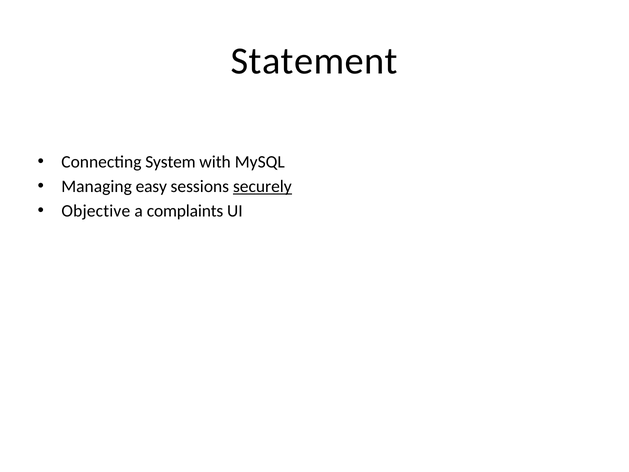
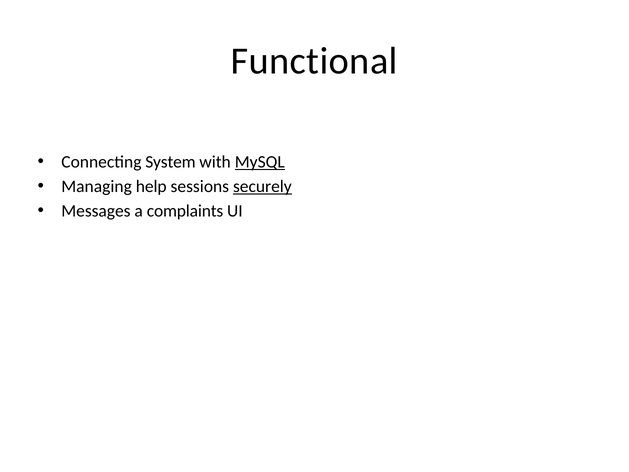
Statement: Statement -> Functional
MySQL underline: none -> present
easy: easy -> help
Objective: Objective -> Messages
